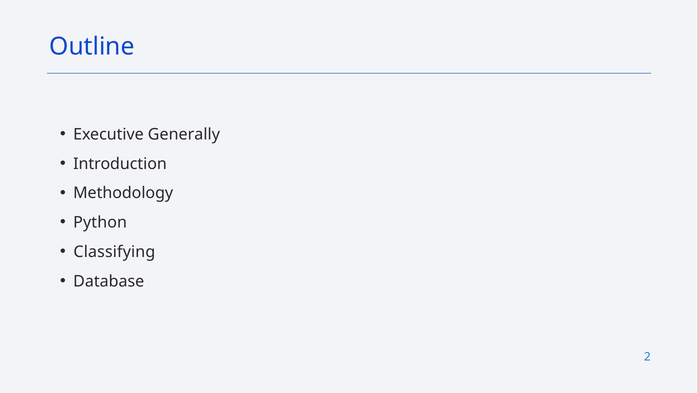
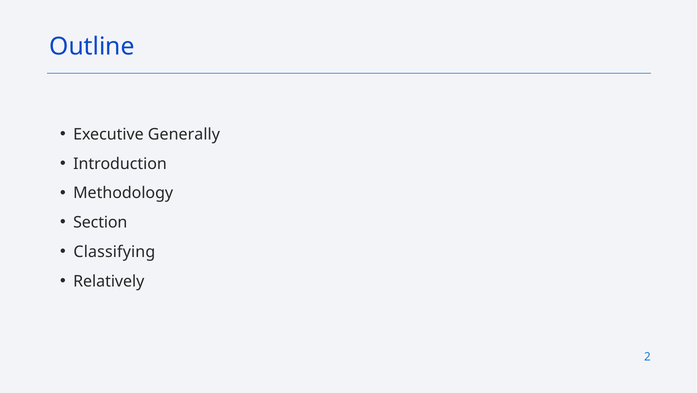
Python: Python -> Section
Database: Database -> Relatively
